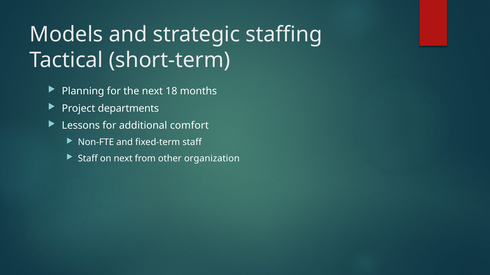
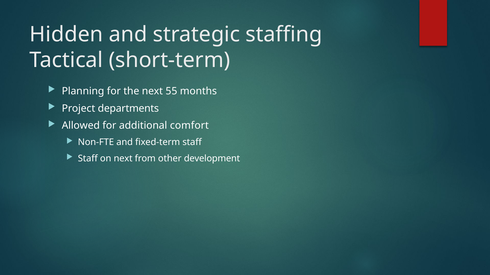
Models: Models -> Hidden
18: 18 -> 55
Lessons: Lessons -> Allowed
organization: organization -> development
